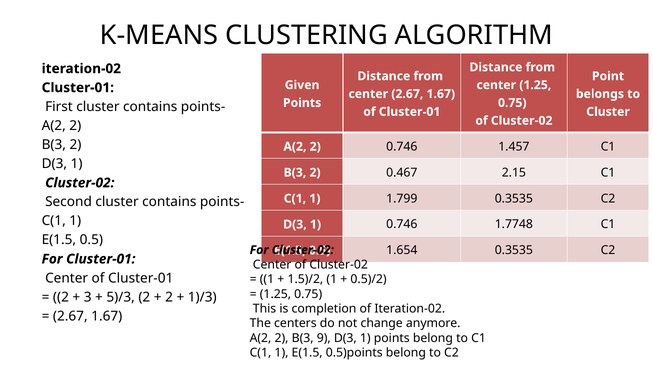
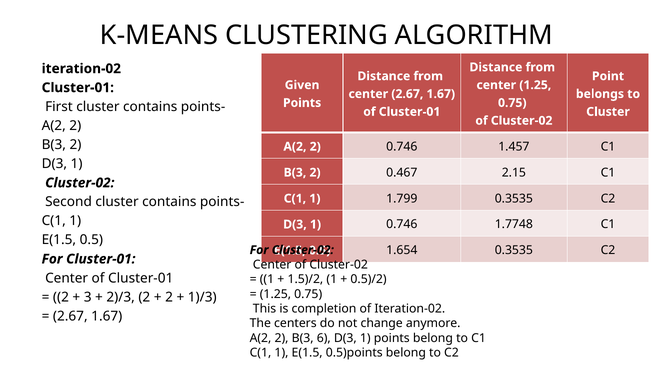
5)/3: 5)/3 -> 2)/3
9: 9 -> 6
